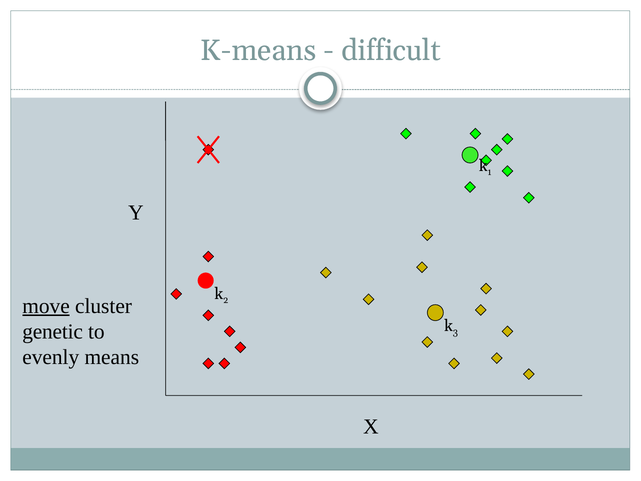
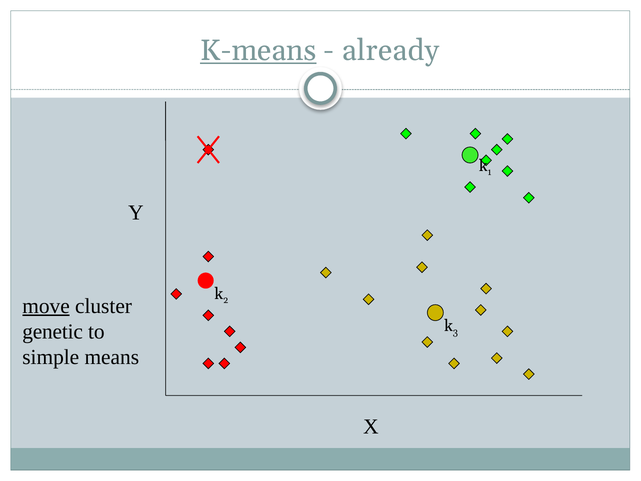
K-means underline: none -> present
difficult: difficult -> already
evenly: evenly -> simple
